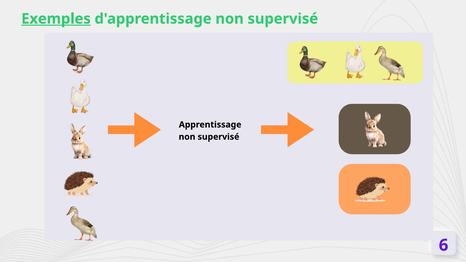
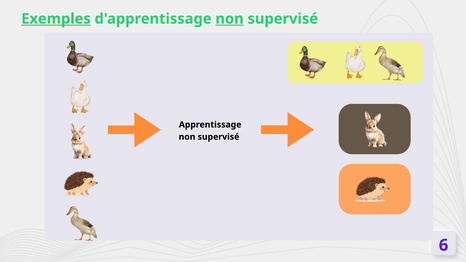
non at (230, 19) underline: none -> present
